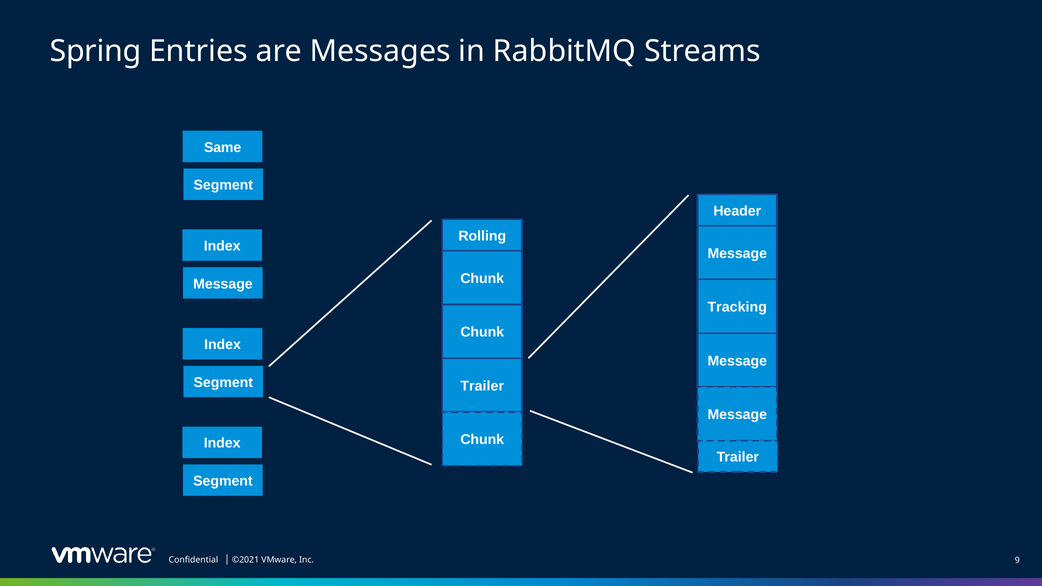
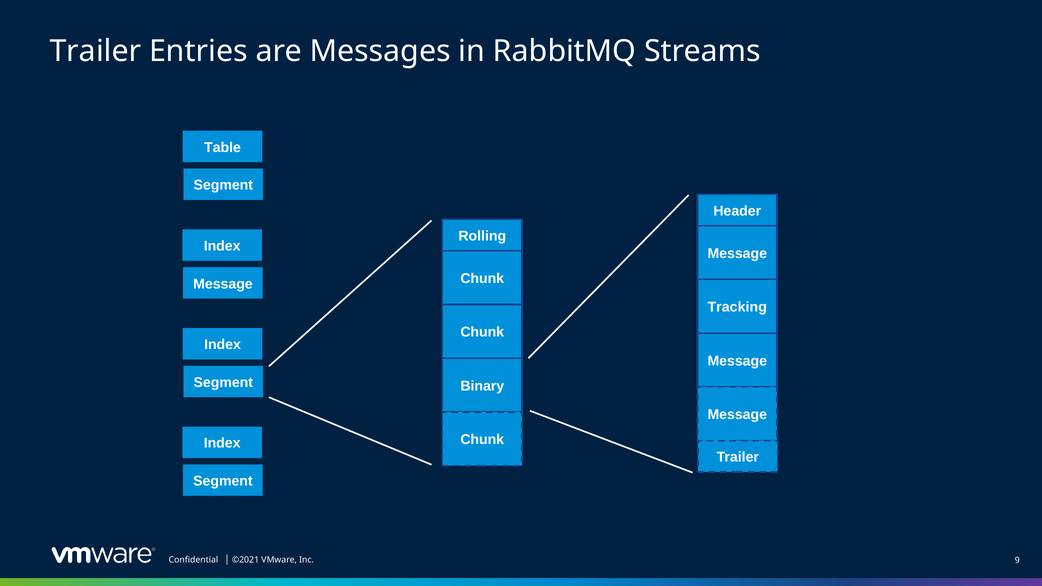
Spring at (96, 51): Spring -> Trailer
Same: Same -> Table
Trailer at (482, 386): Trailer -> Binary
